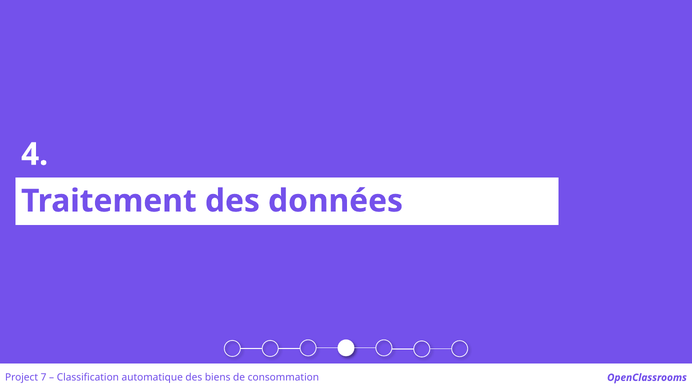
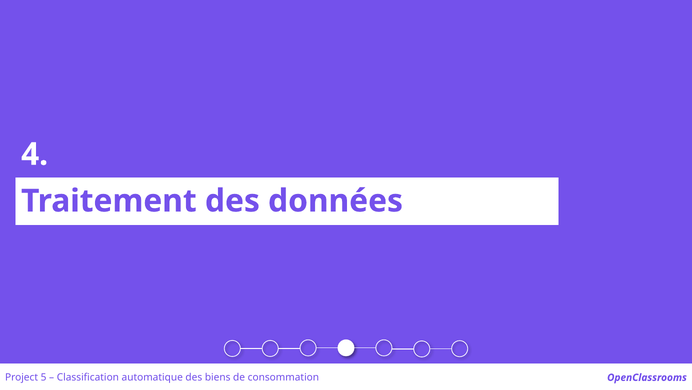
7: 7 -> 5
